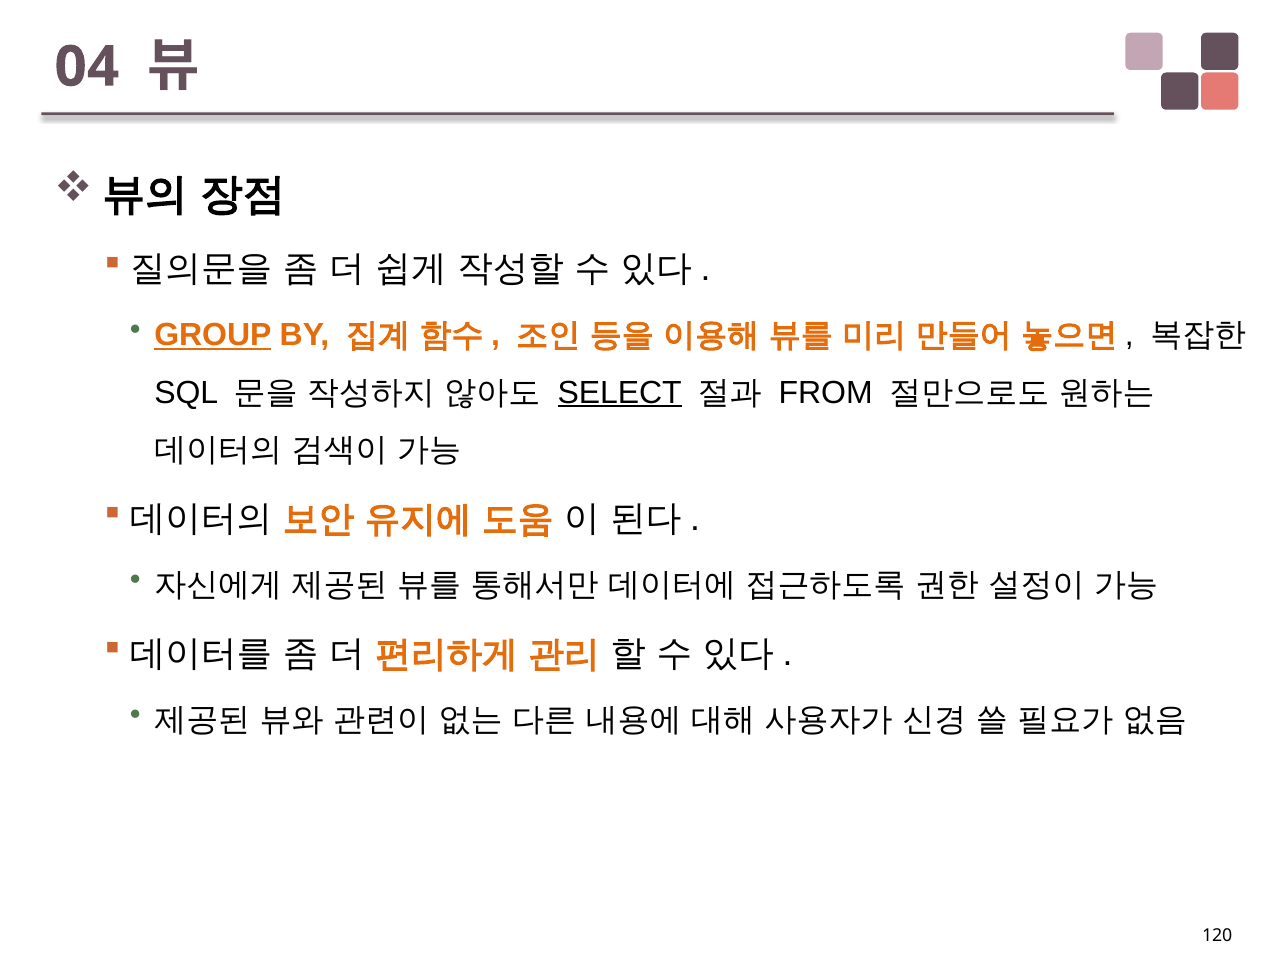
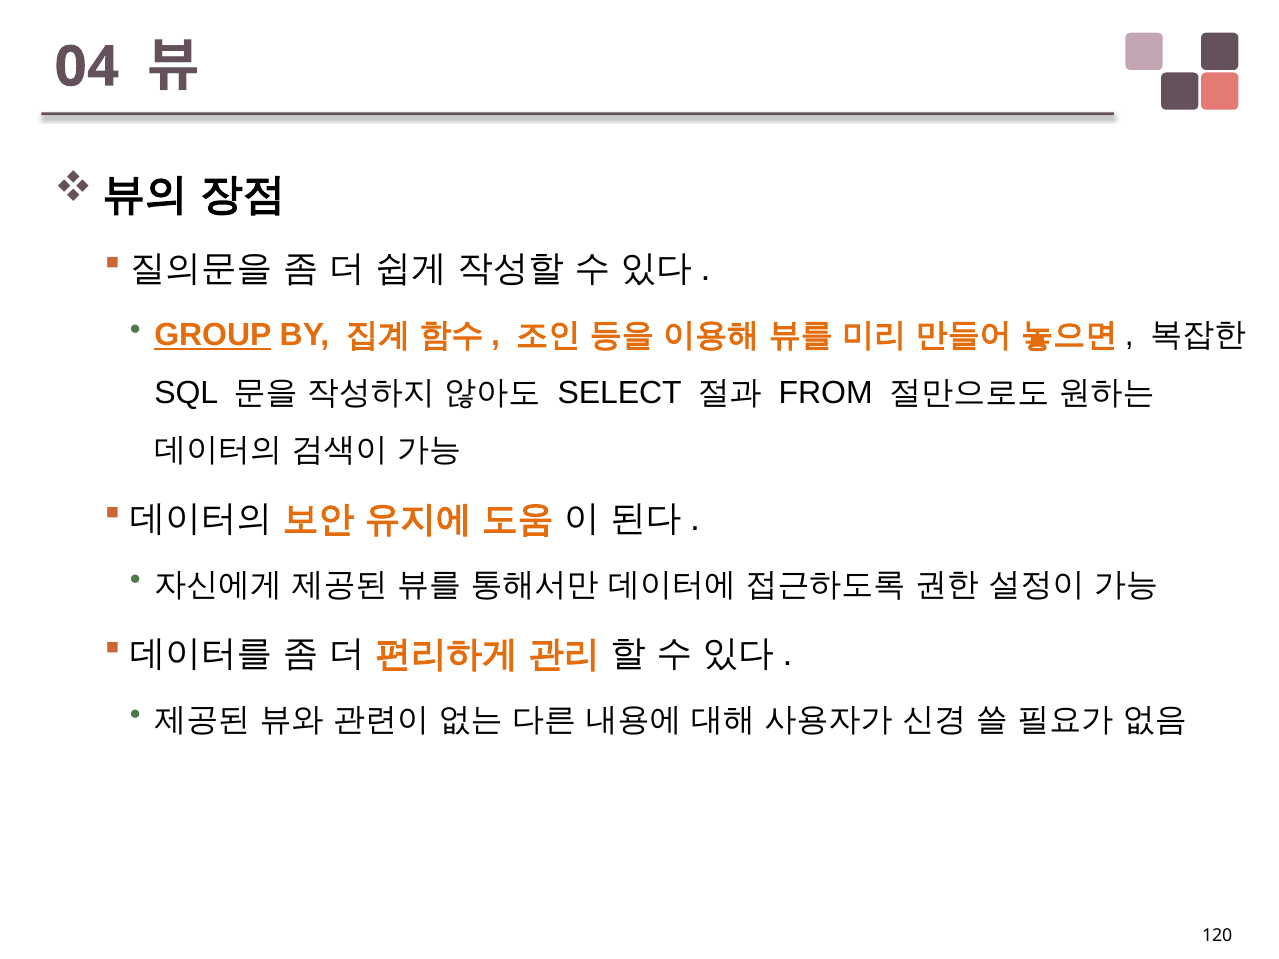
SELECT underline: present -> none
